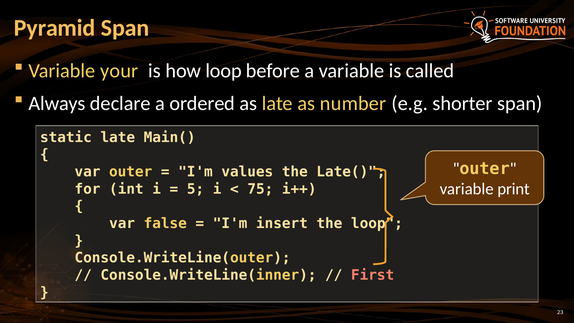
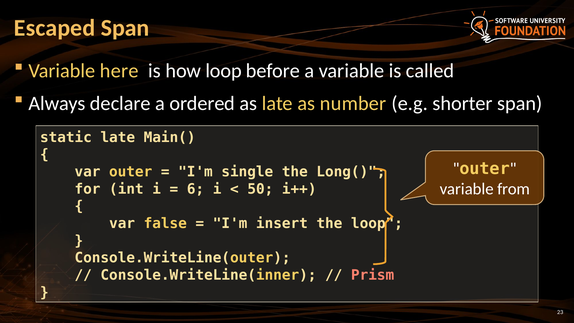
Pyramid: Pyramid -> Escaped
your: your -> here
values: values -> single
Late(: Late( -> Long(
print: print -> from
5: 5 -> 6
75: 75 -> 50
First: First -> Prism
